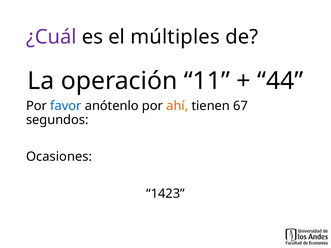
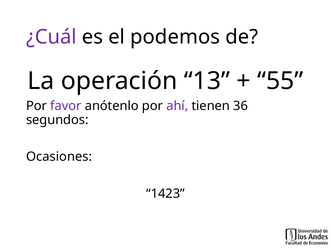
múltiples: múltiples -> podemos
11: 11 -> 13
44: 44 -> 55
favor colour: blue -> purple
ahí colour: orange -> purple
67: 67 -> 36
